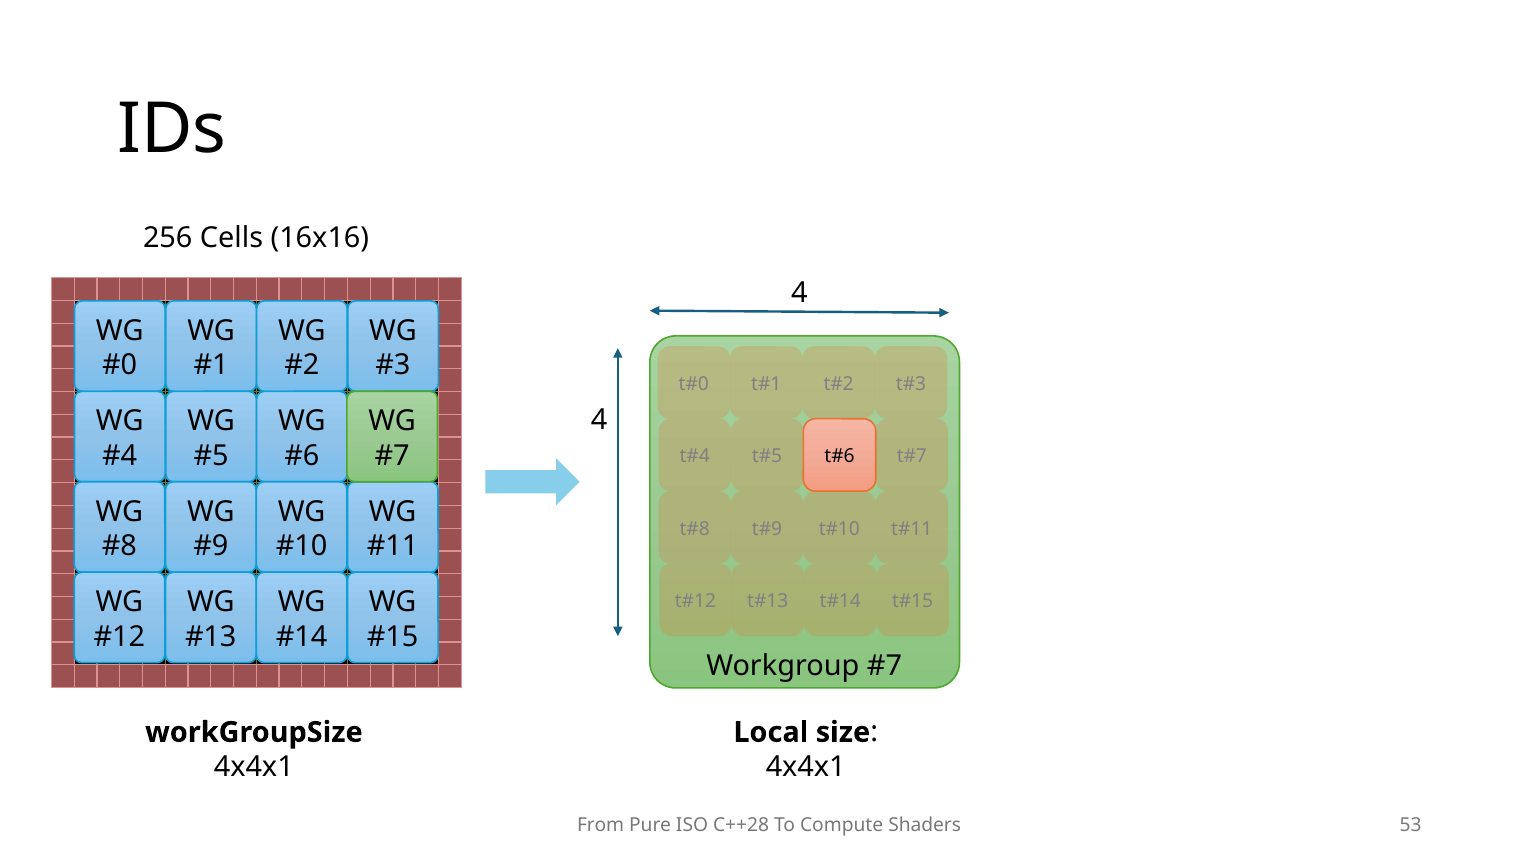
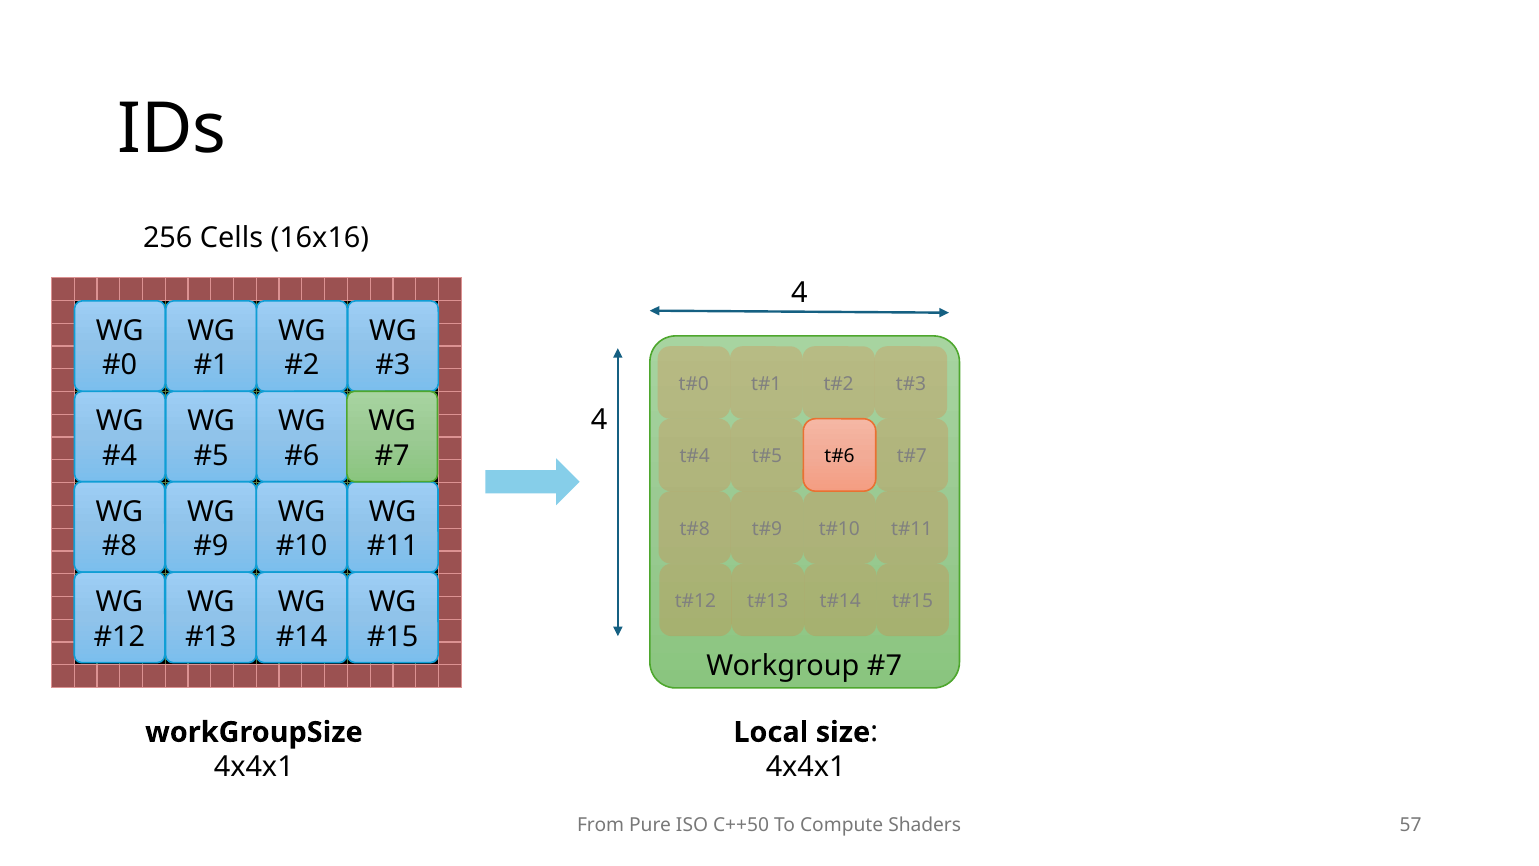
C++28: C++28 -> C++50
53: 53 -> 57
